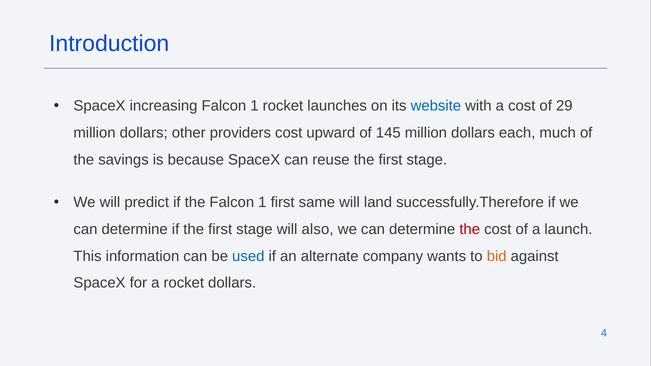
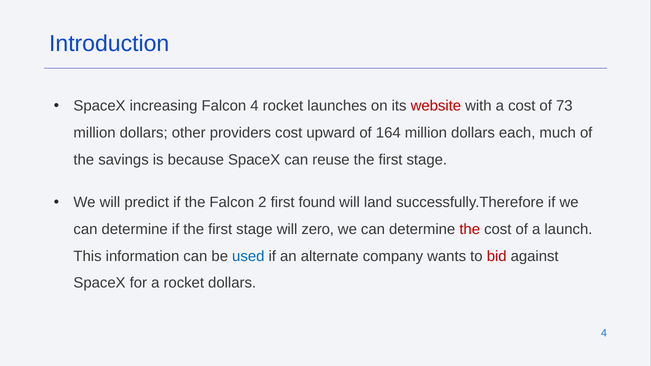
1 at (254, 106): 1 -> 4
website colour: blue -> red
29: 29 -> 73
145: 145 -> 164
the Falcon 1: 1 -> 2
same: same -> found
also: also -> zero
bid colour: orange -> red
